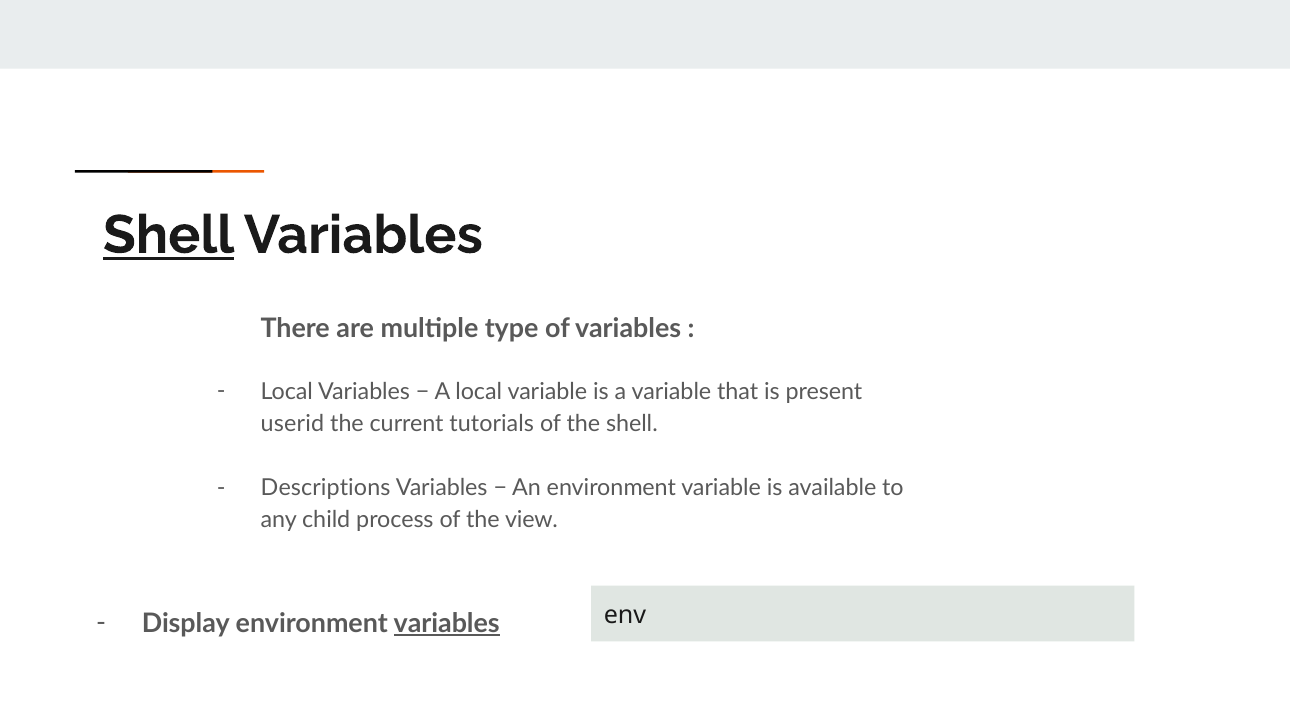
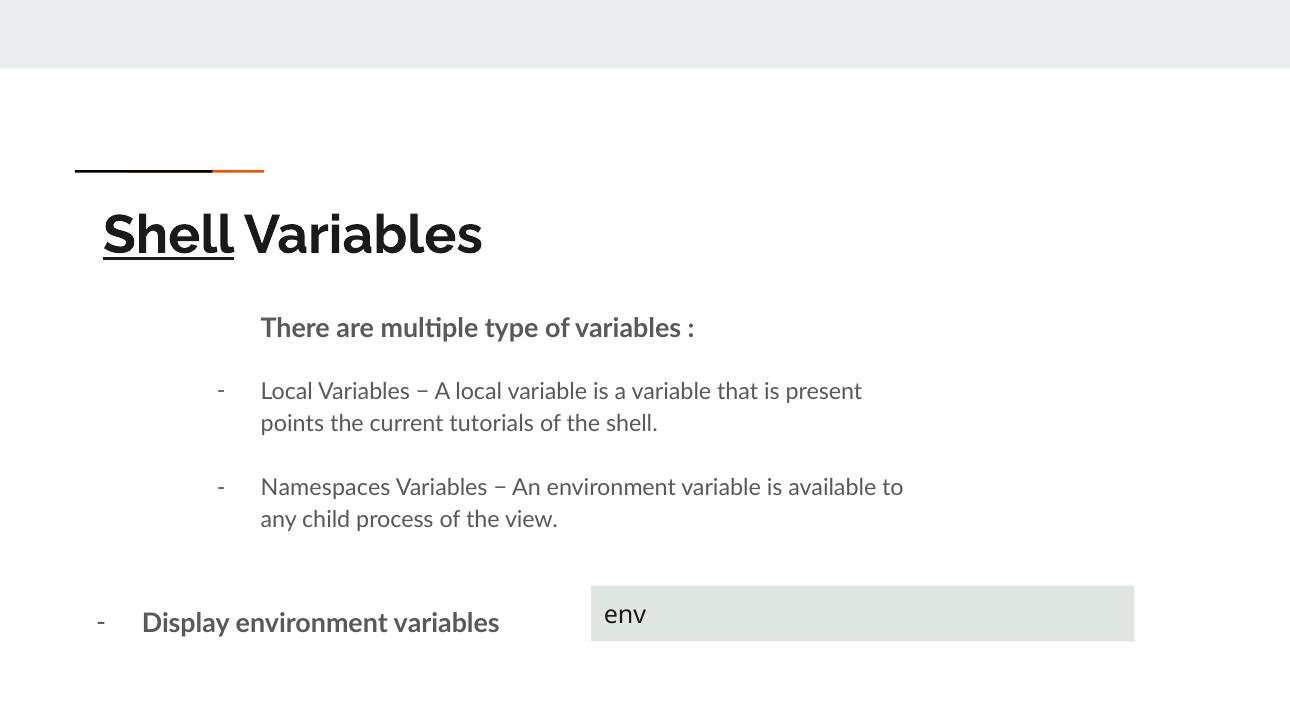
userid: userid -> points
Descriptions: Descriptions -> Namespaces
variables at (447, 623) underline: present -> none
